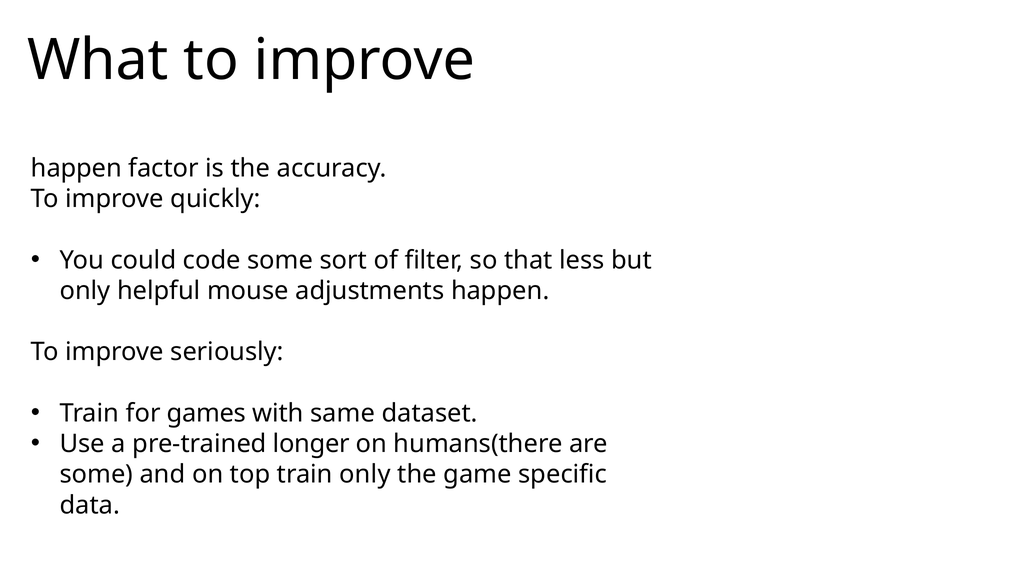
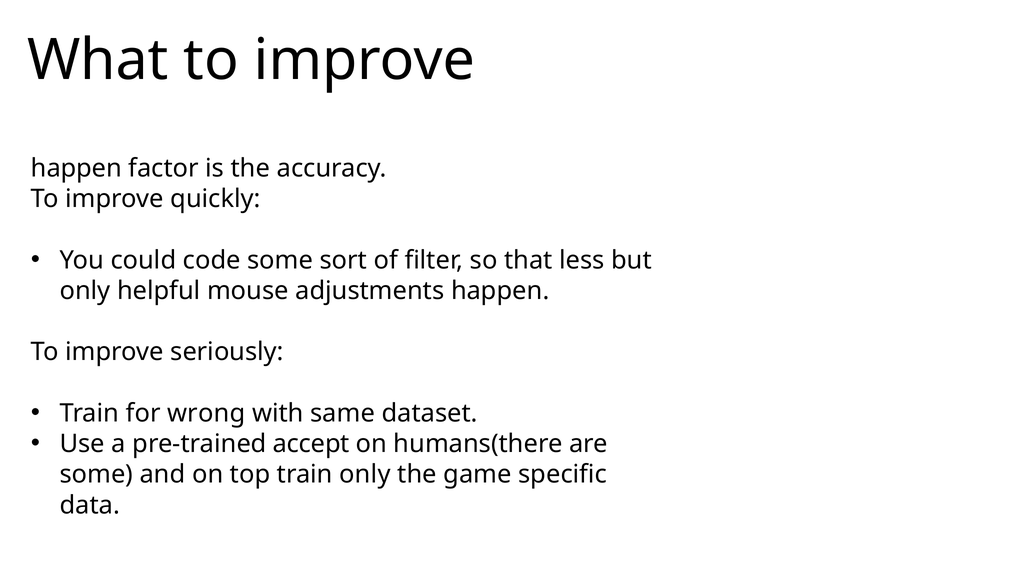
games: games -> wrong
longer: longer -> accept
